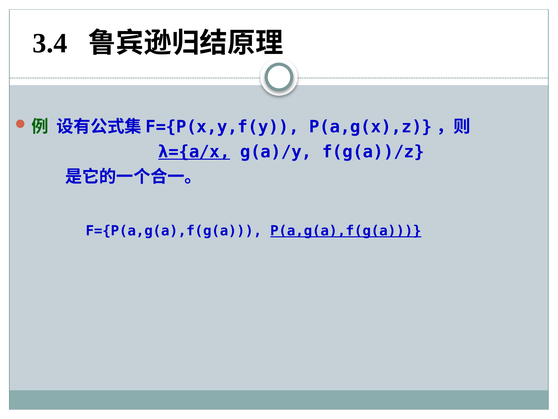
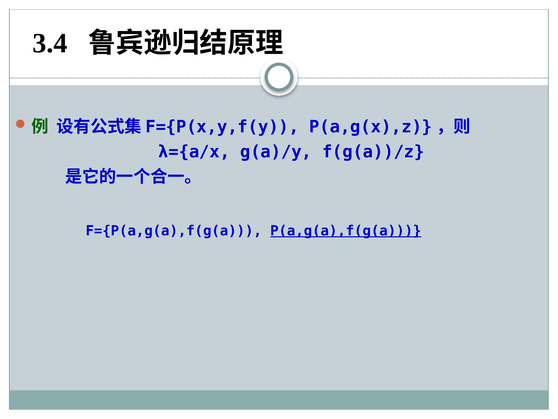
λ={a/x underline: present -> none
